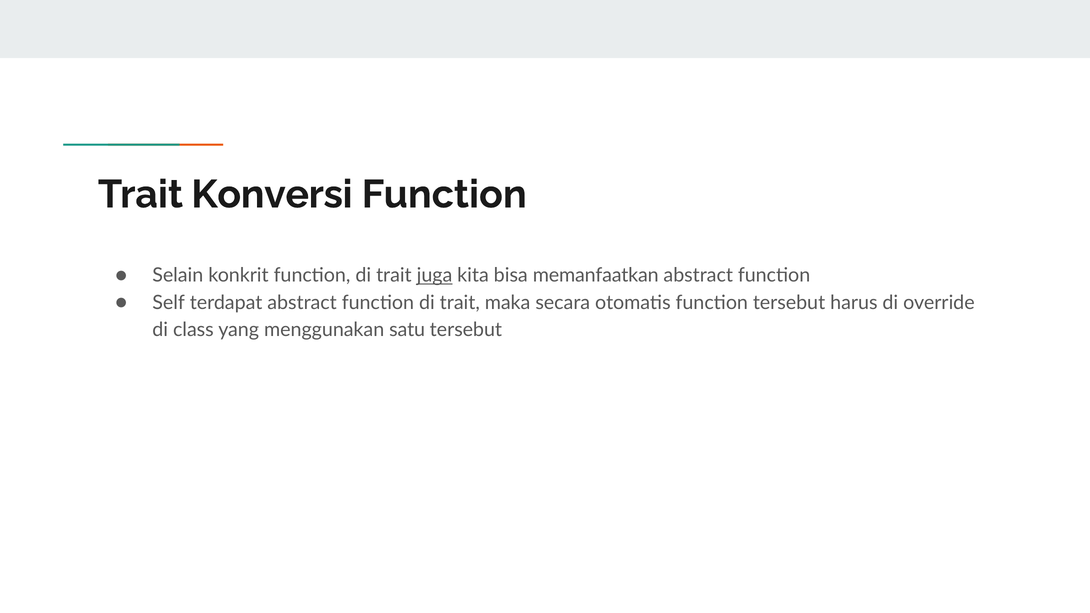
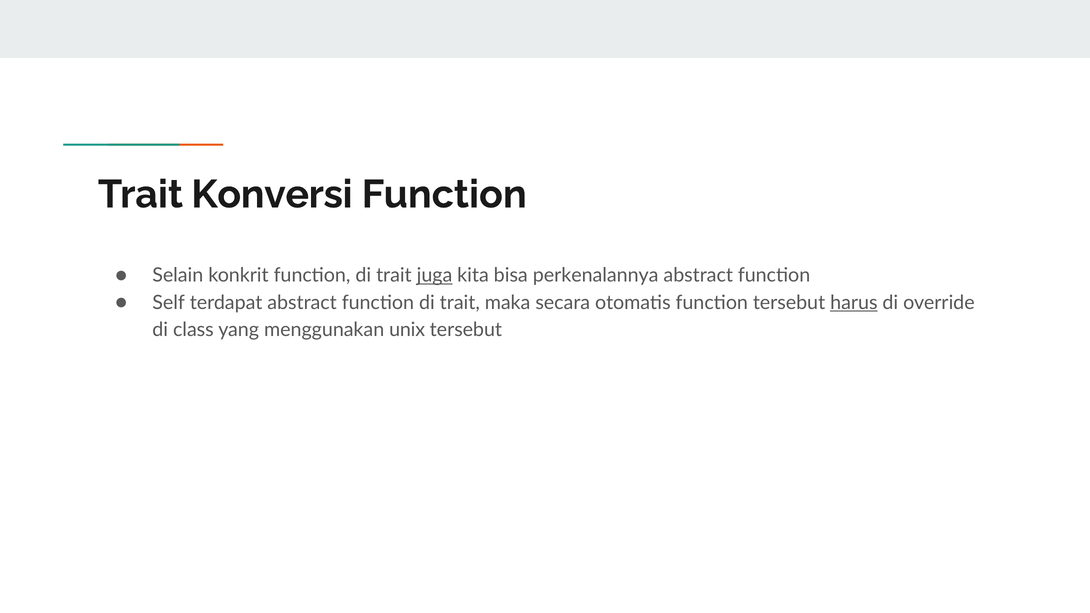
memanfaatkan: memanfaatkan -> perkenalannya
harus underline: none -> present
satu: satu -> unix
